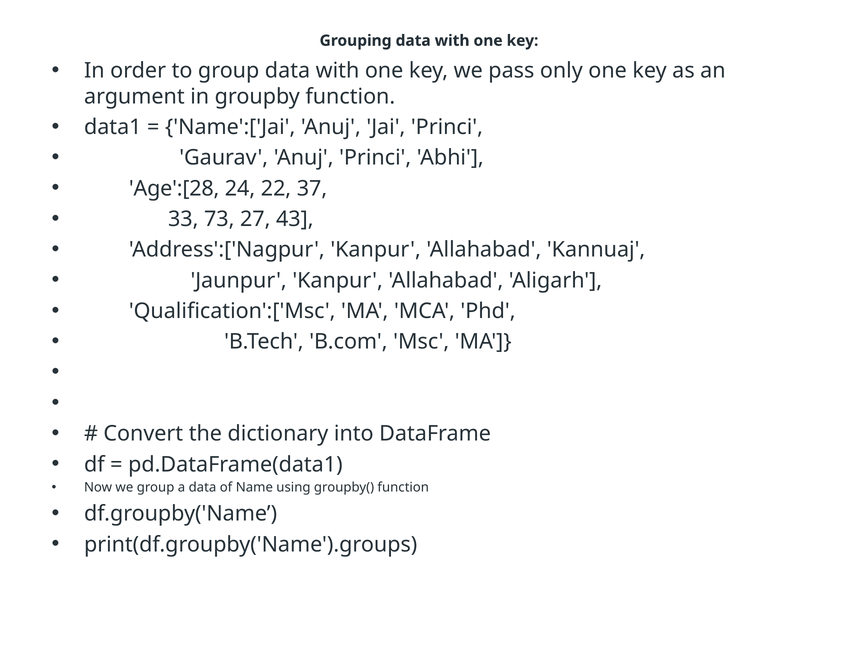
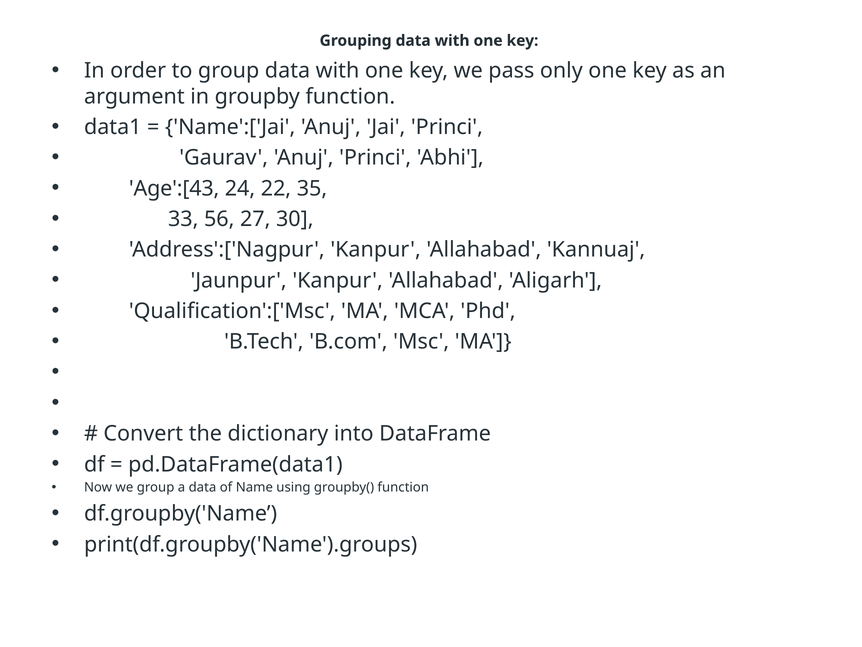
Age':[28: Age':[28 -> Age':[43
37: 37 -> 35
73: 73 -> 56
43: 43 -> 30
